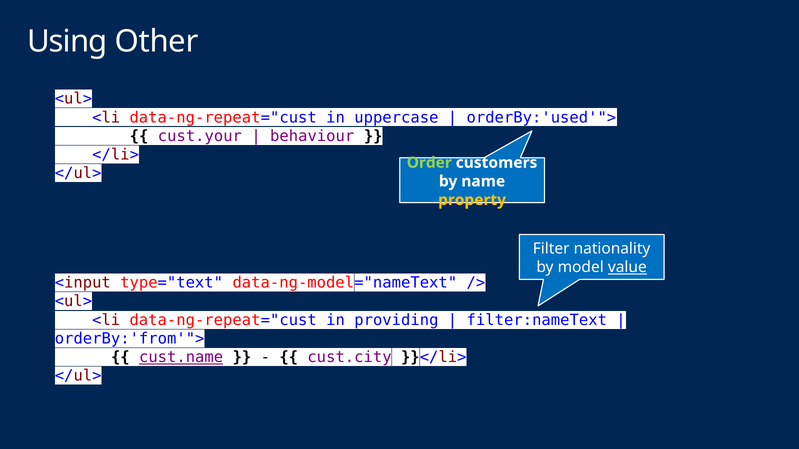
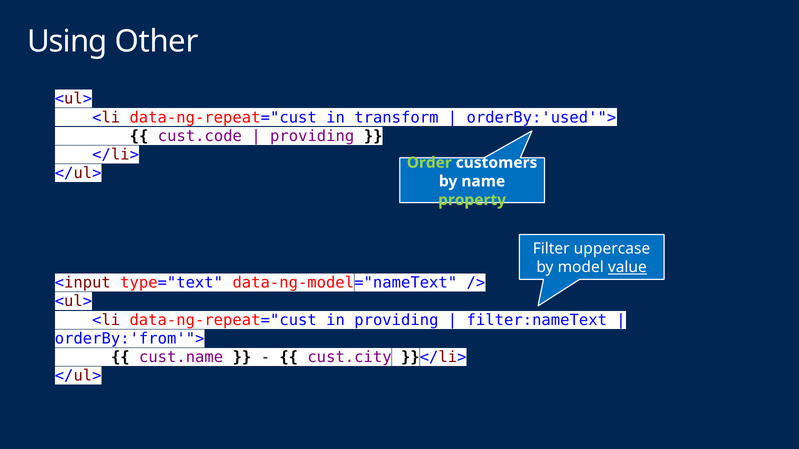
uppercase: uppercase -> transform
cust.your: cust.your -> cust.code
behaviour at (312, 136): behaviour -> providing
property colour: yellow -> light green
nationality: nationality -> uppercase
cust.name underline: present -> none
